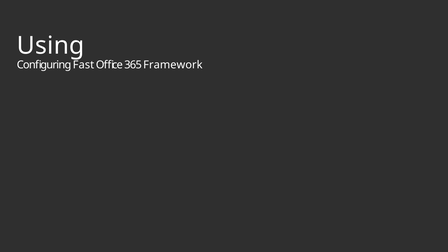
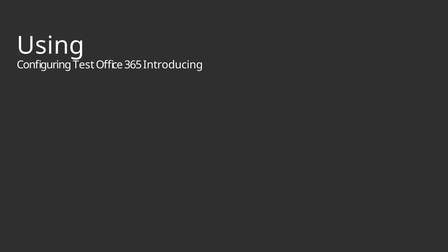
Fast: Fast -> Test
Framework: Framework -> Introducing
